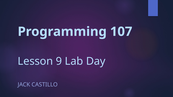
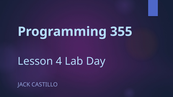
107: 107 -> 355
9: 9 -> 4
